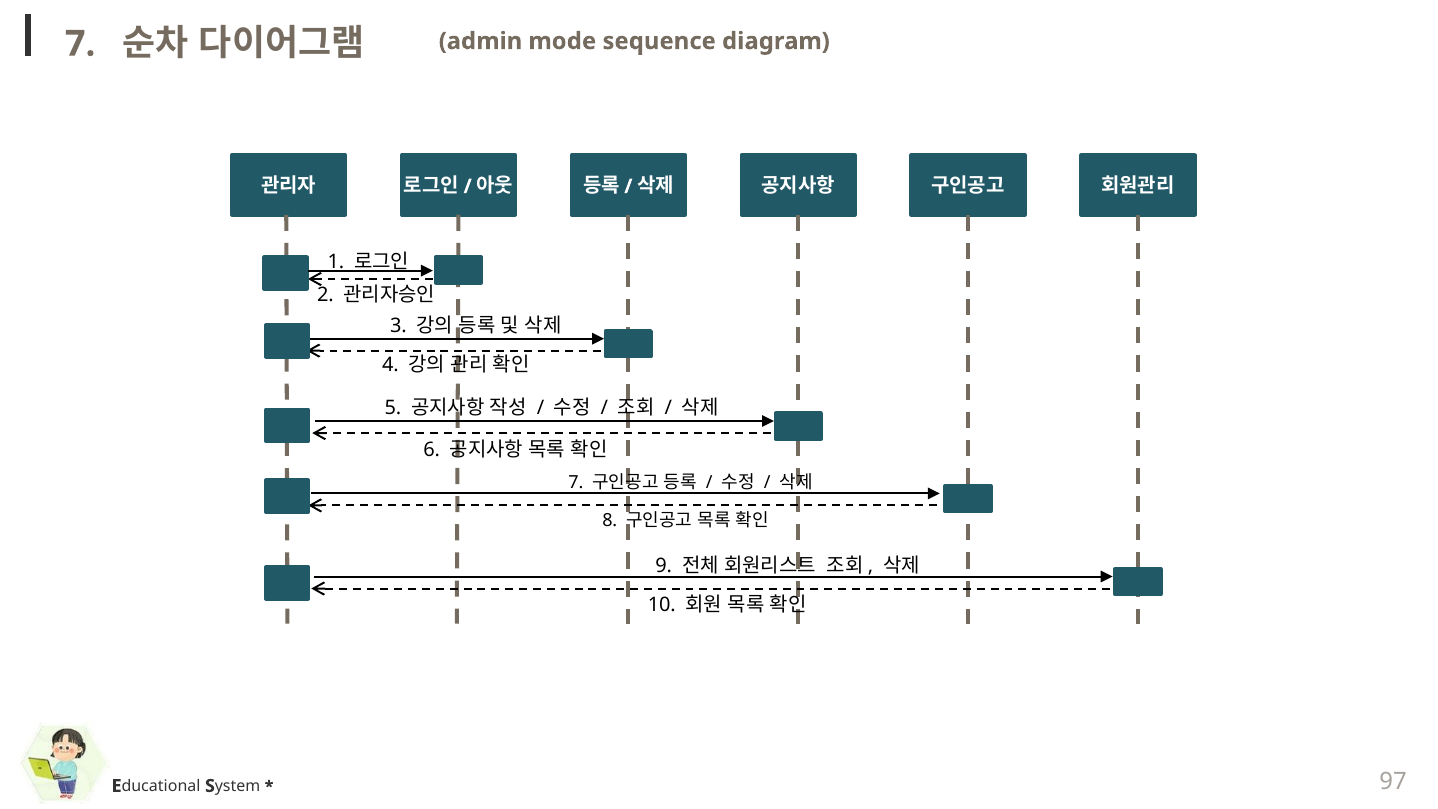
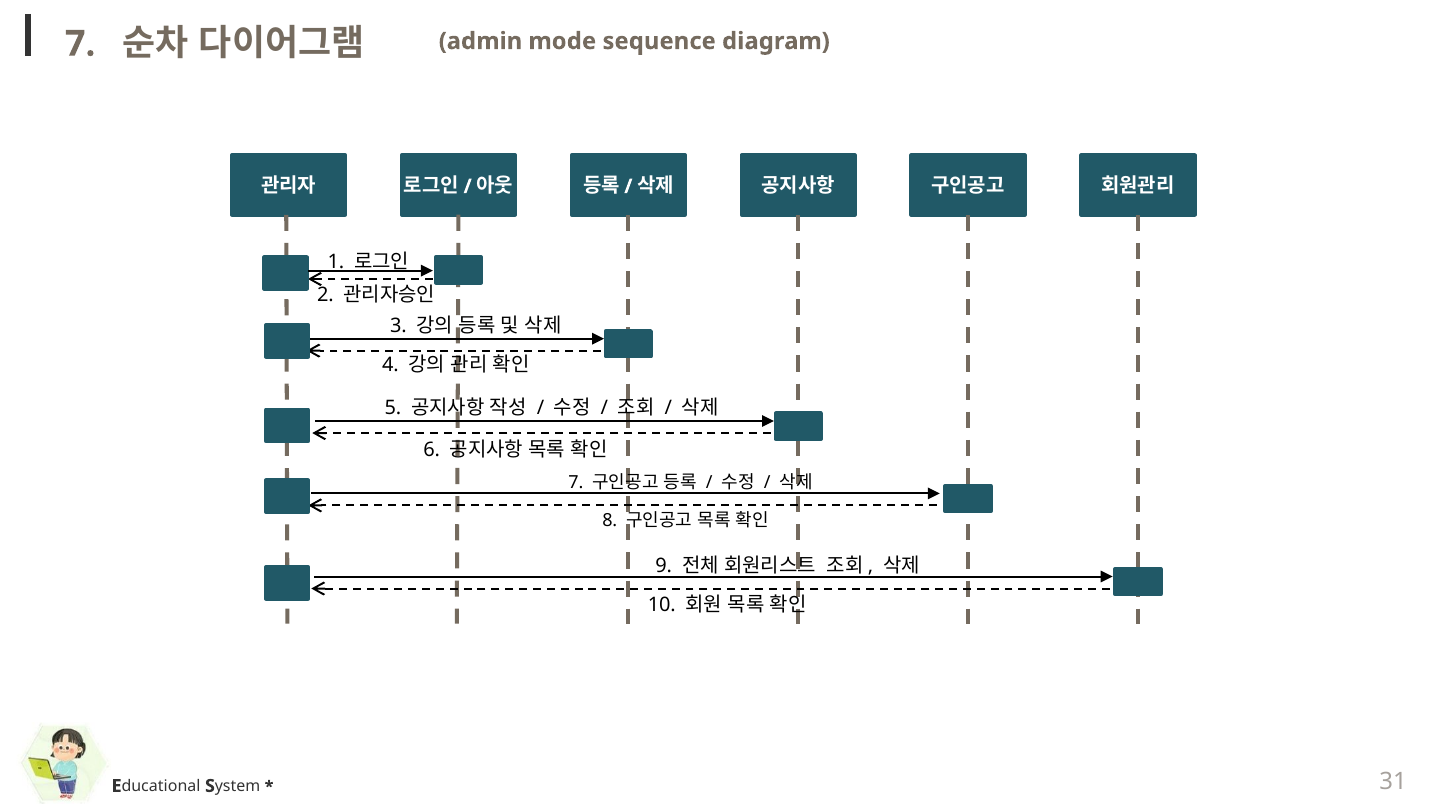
97: 97 -> 31
